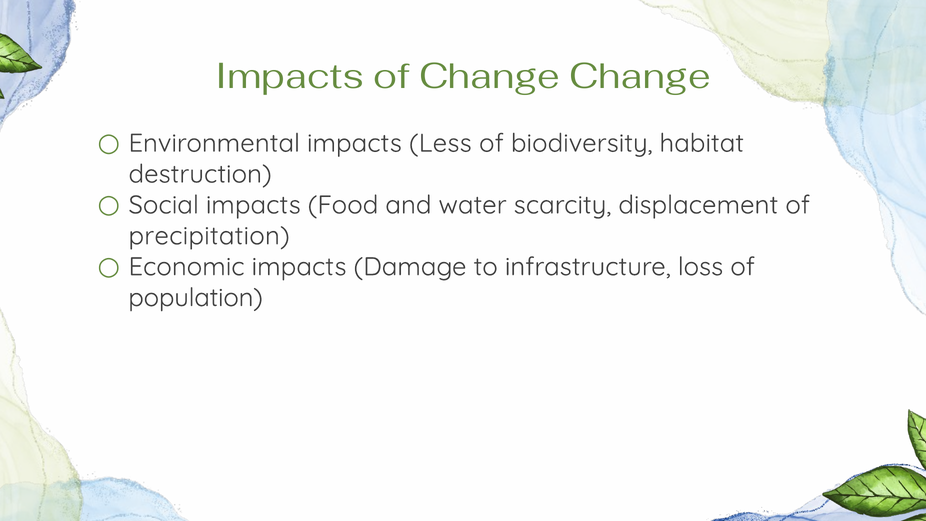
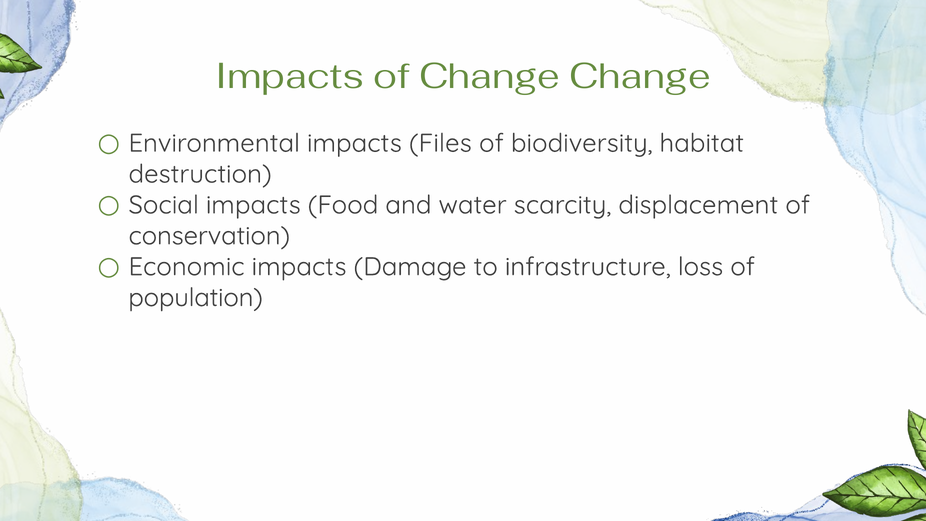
Less: Less -> Files
precipitation: precipitation -> conservation
